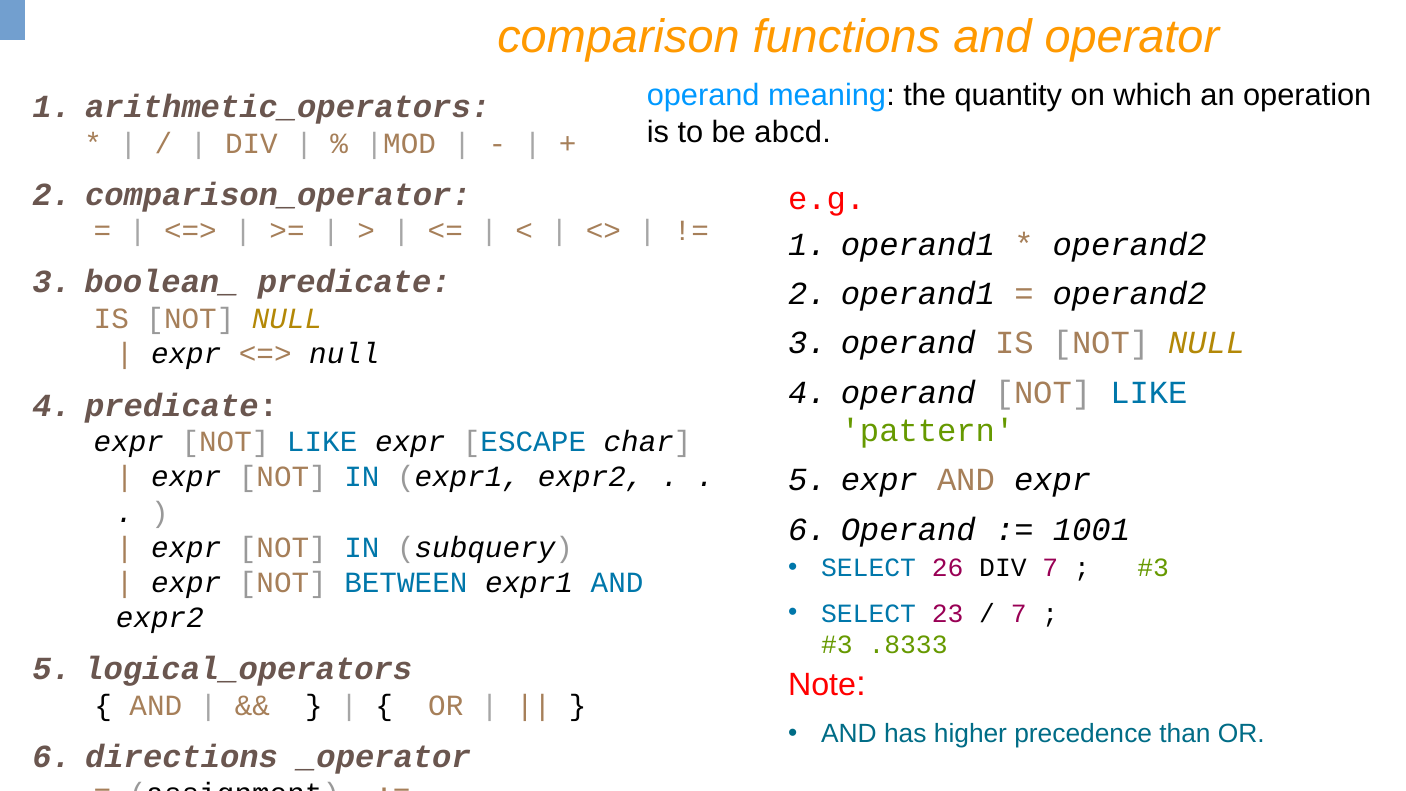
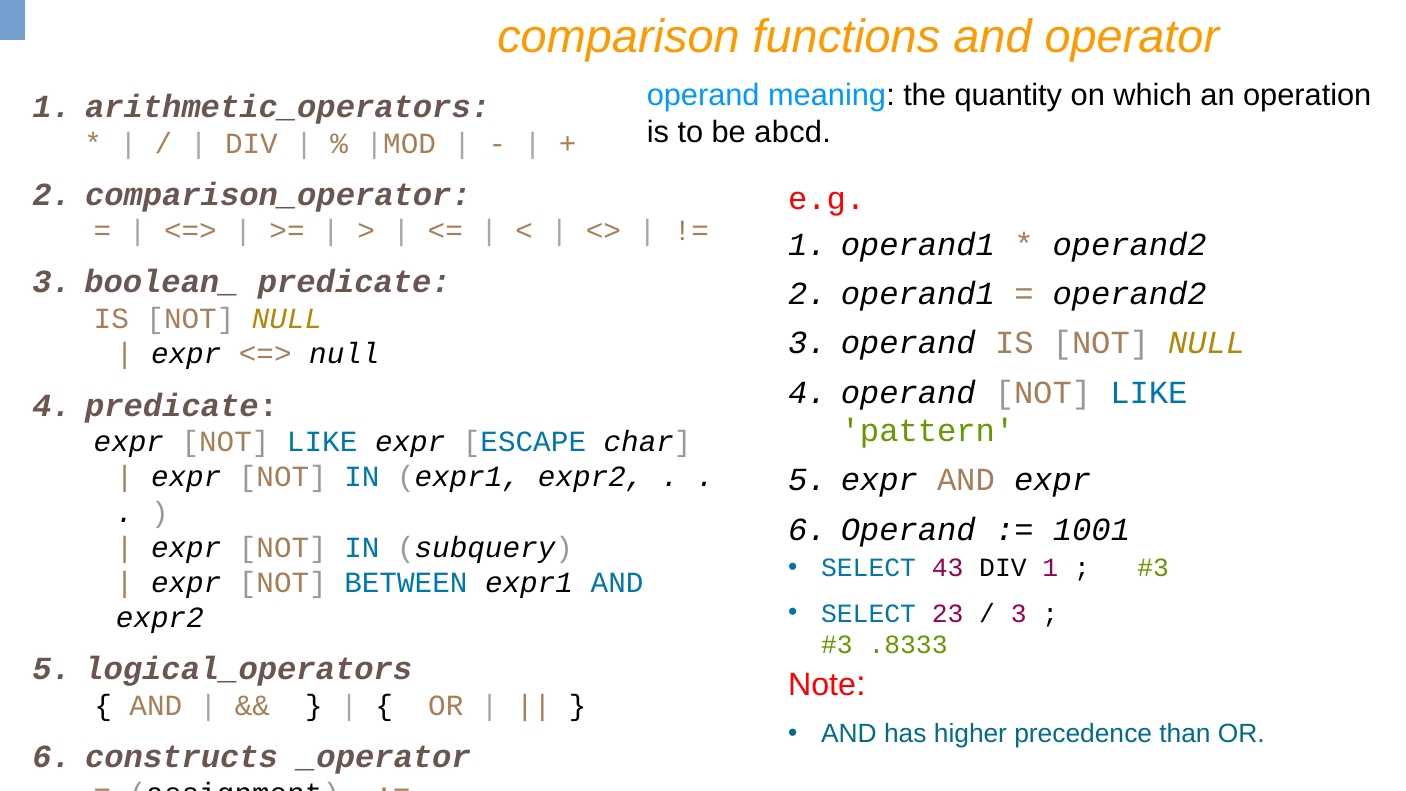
26: 26 -> 43
DIV 7: 7 -> 1
7 at (1019, 613): 7 -> 3
directions: directions -> constructs
